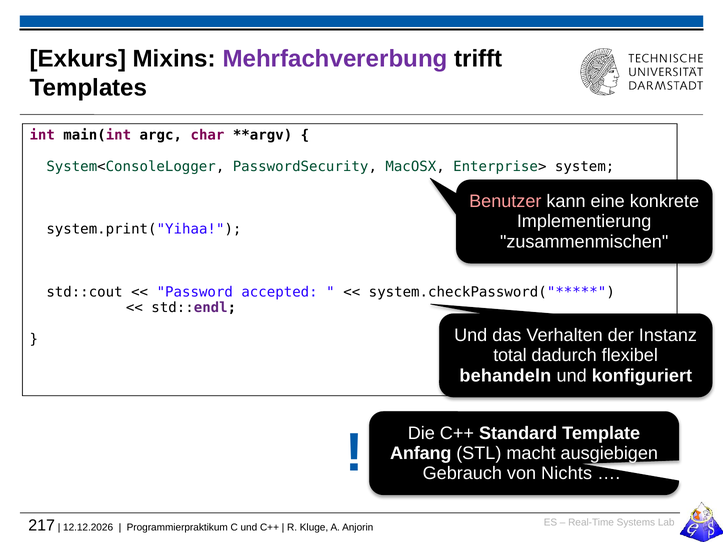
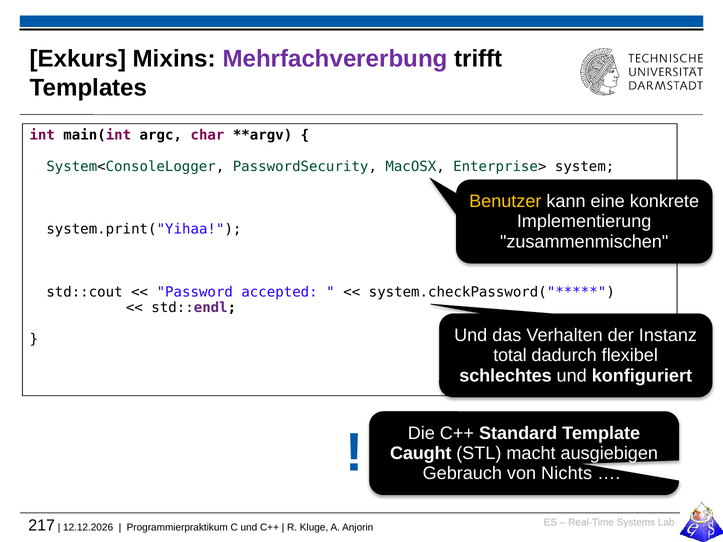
Benutzer colour: pink -> yellow
behandeln: behandeln -> schlechtes
Anfang: Anfang -> Caught
